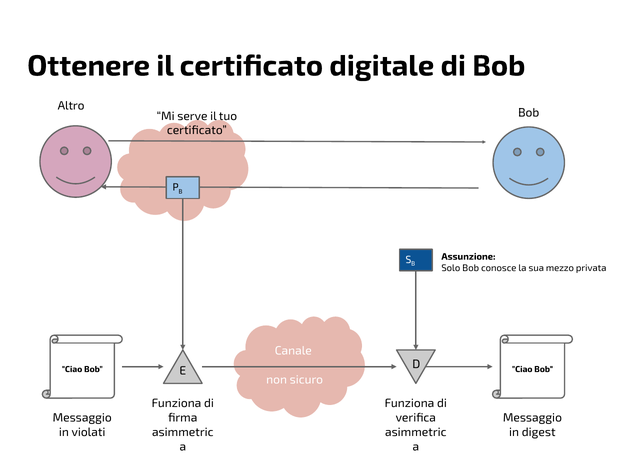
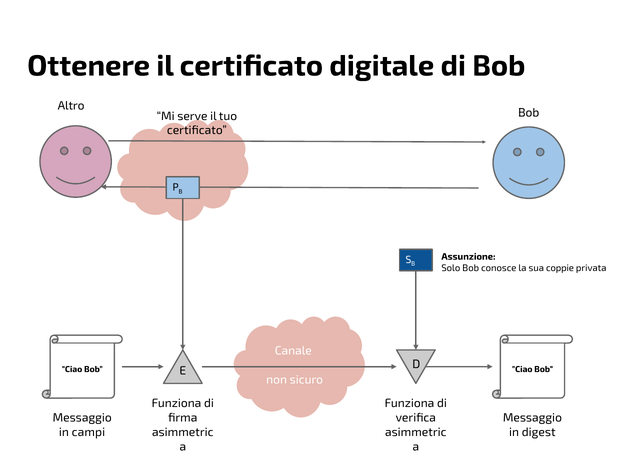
mezzo: mezzo -> coppie
violati: violati -> campi
